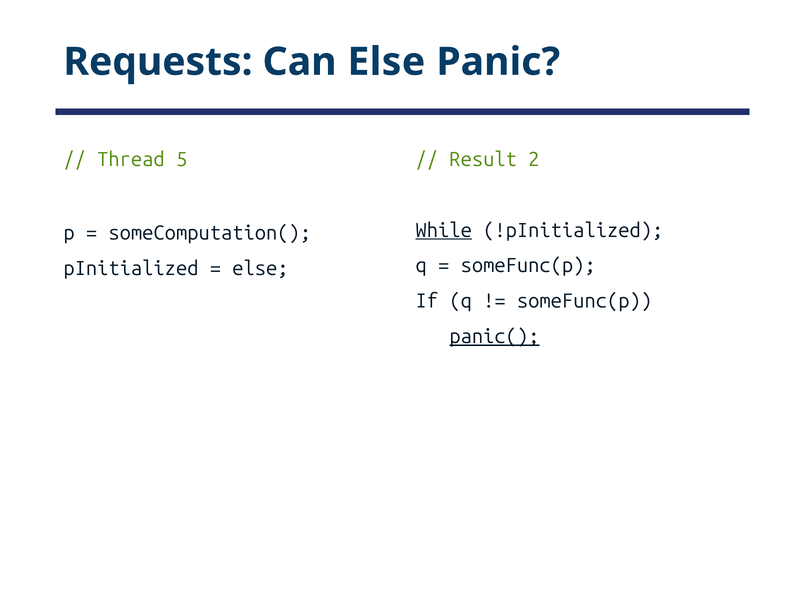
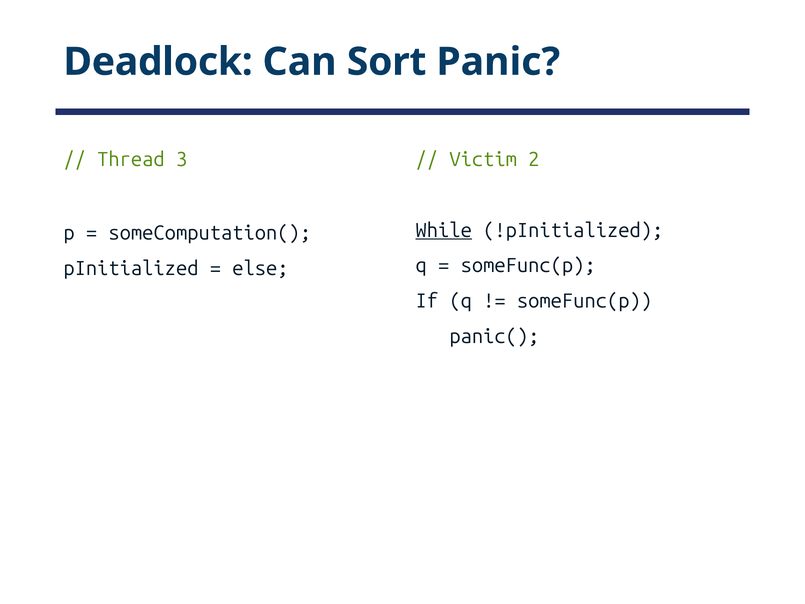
Requests: Requests -> Deadlock
Can Else: Else -> Sort
5: 5 -> 3
Result: Result -> Victim
panic( underline: present -> none
